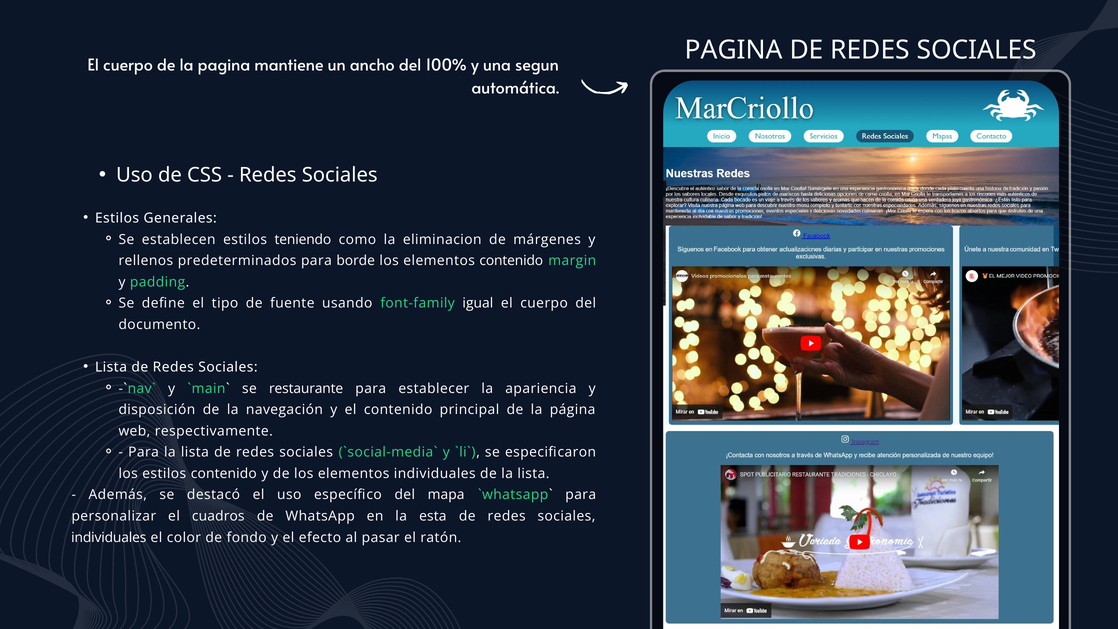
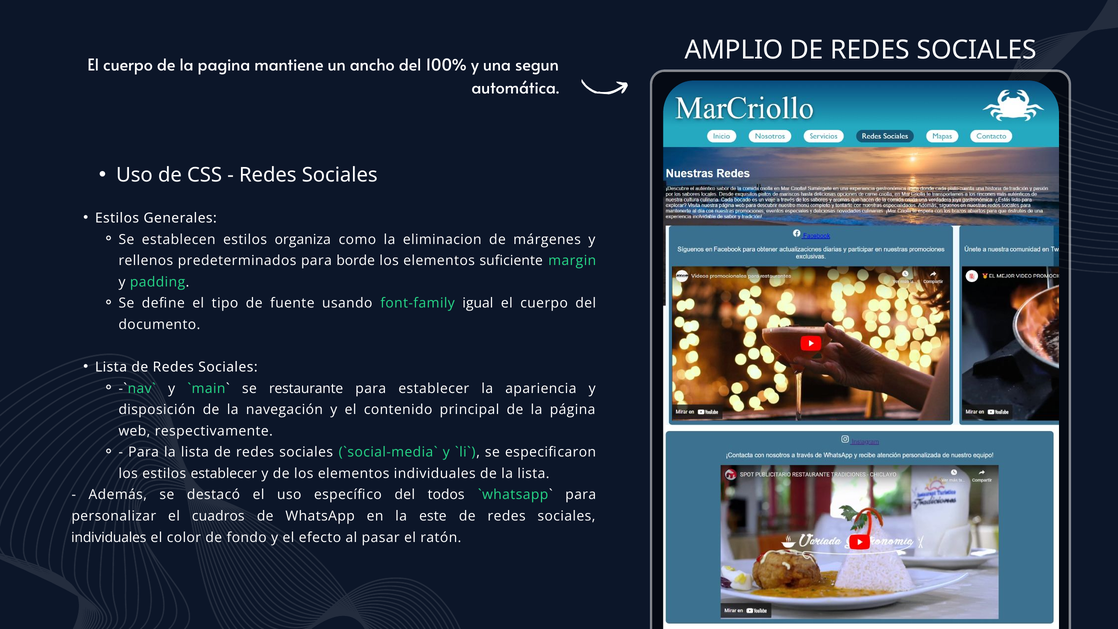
PAGINA at (734, 50): PAGINA -> AMPLIO
teniendo: teniendo -> organiza
elementos contenido: contenido -> suficiente
estilos contenido: contenido -> establecer
mapa: mapa -> todos
esta: esta -> este
